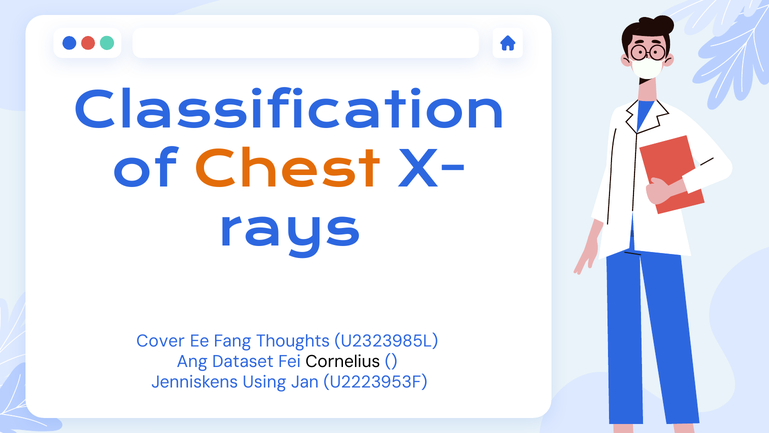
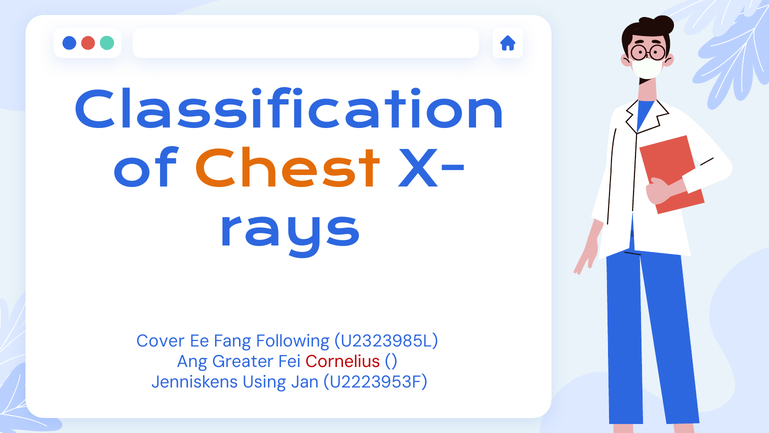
Thoughts: Thoughts -> Following
Dataset: Dataset -> Greater
Cornelius colour: black -> red
